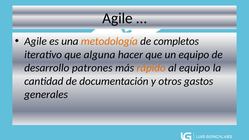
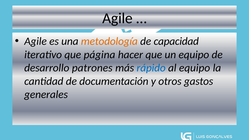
completos: completos -> capacidad
alguna: alguna -> página
rápido colour: orange -> blue
